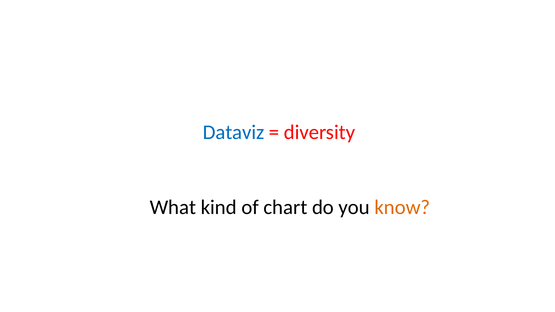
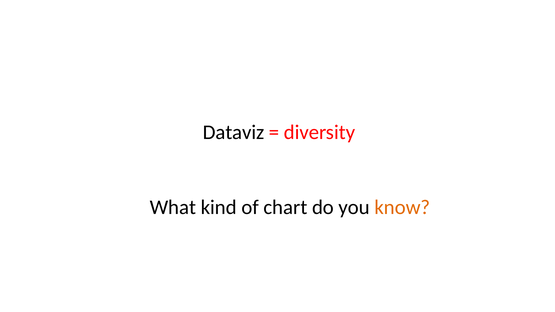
Dataviz colour: blue -> black
